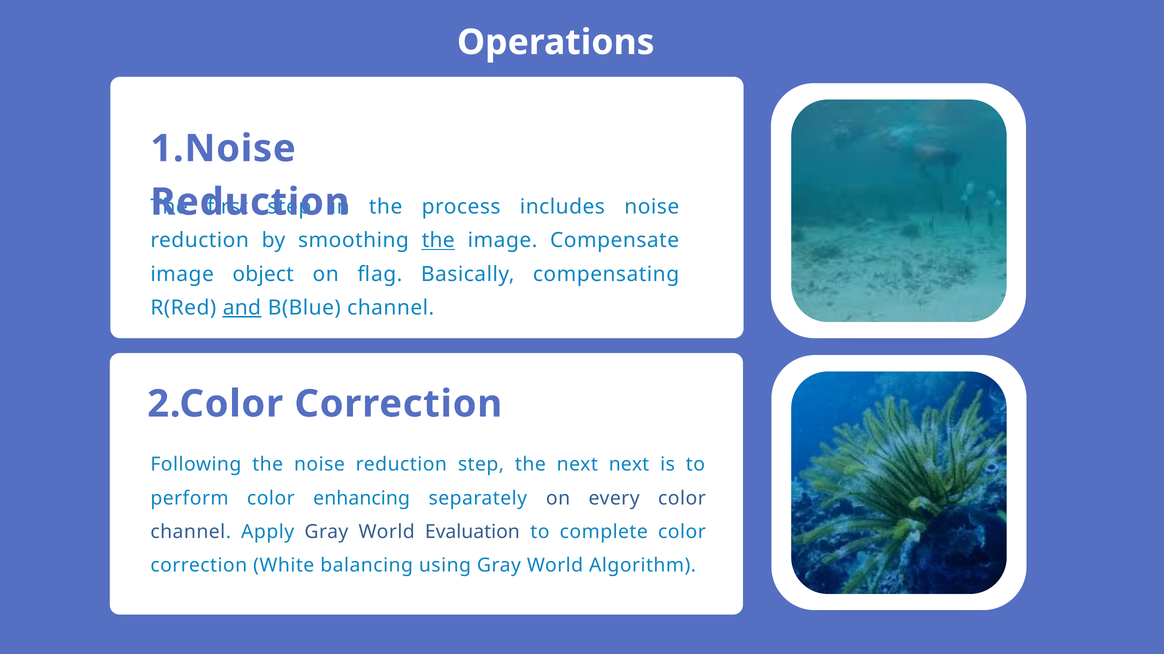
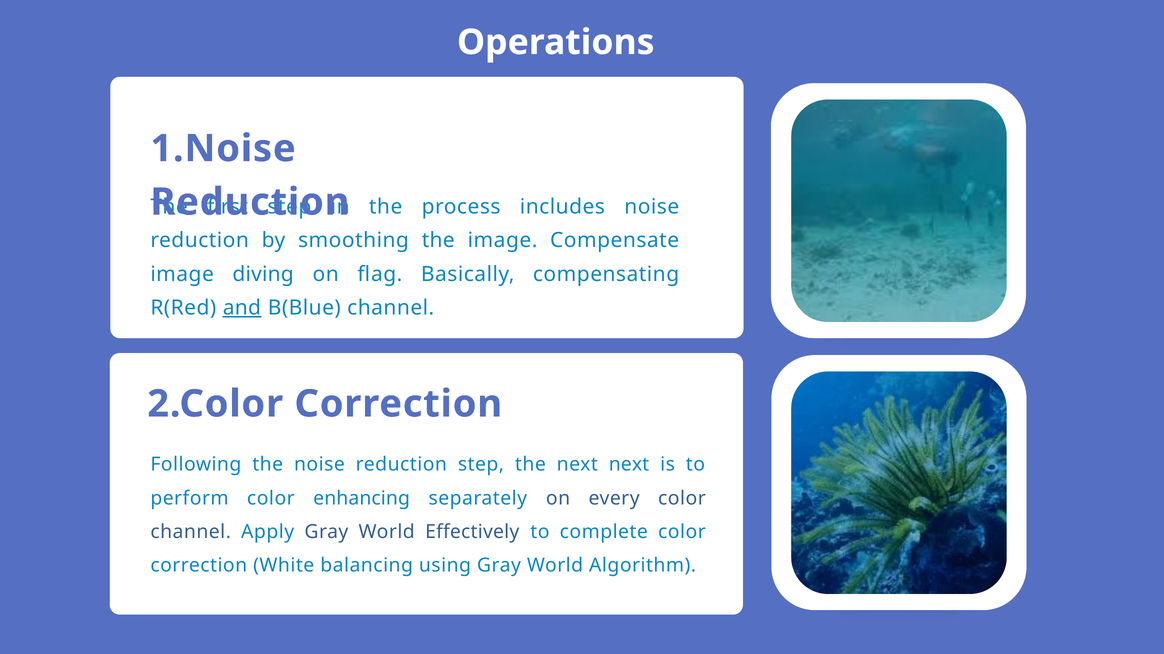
the at (438, 241) underline: present -> none
object: object -> diving
Evaluation: Evaluation -> Effectively
